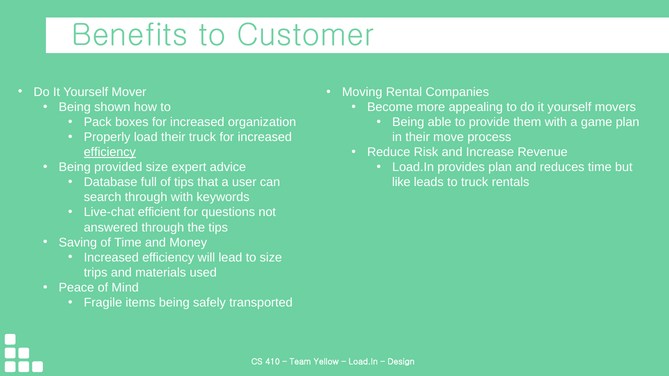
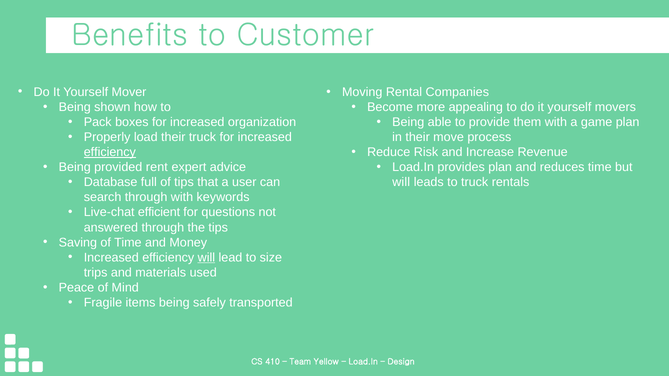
provided size: size -> rent
like at (401, 182): like -> will
will at (206, 258) underline: none -> present
